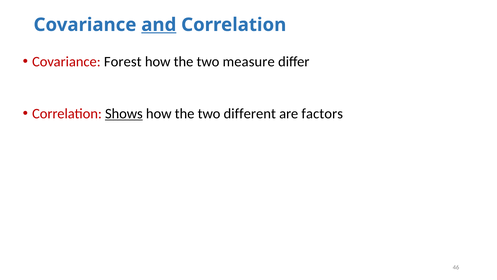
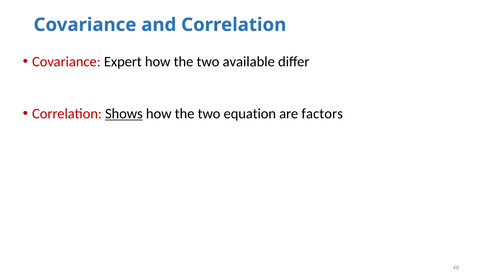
and underline: present -> none
Forest: Forest -> Expert
measure: measure -> available
different: different -> equation
